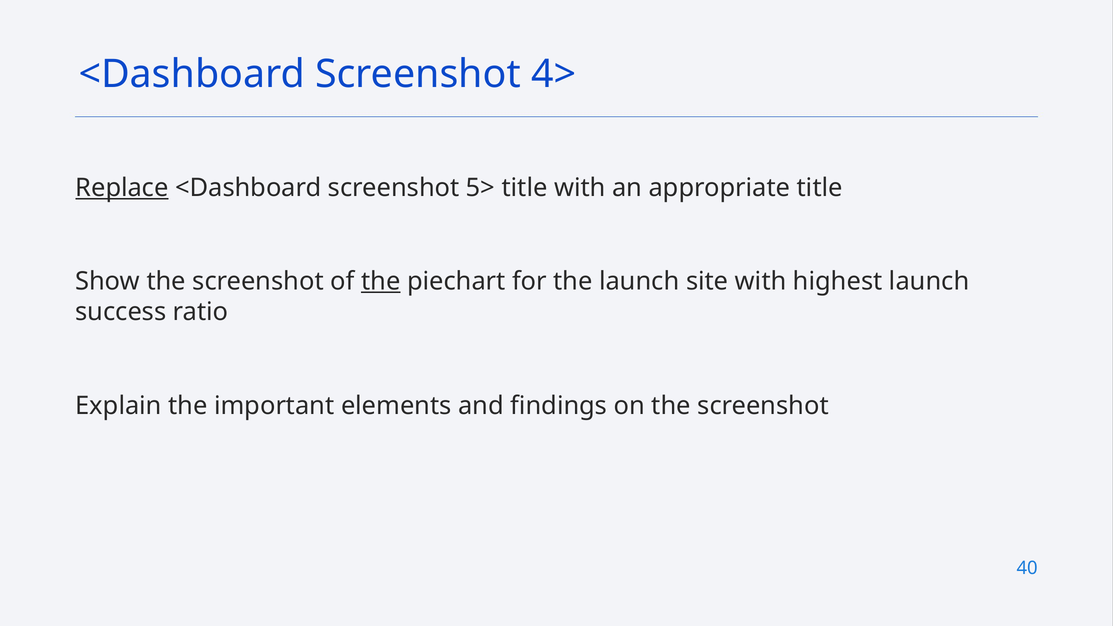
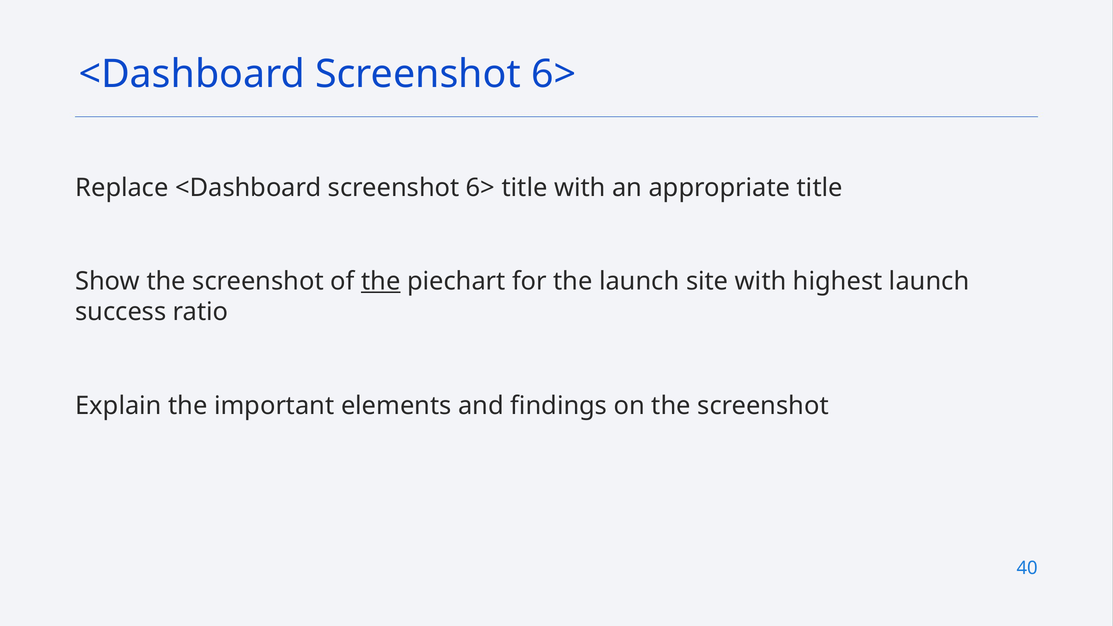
4> at (554, 74): 4> -> 6>
Replace underline: present -> none
5> at (480, 188): 5> -> 6>
